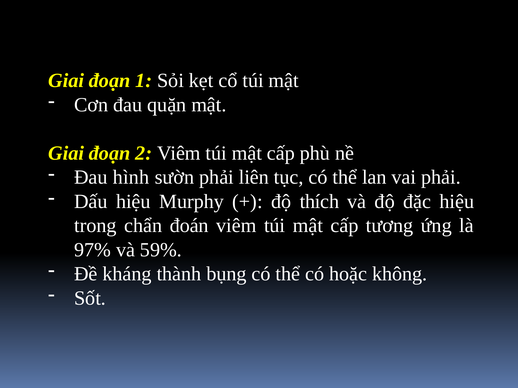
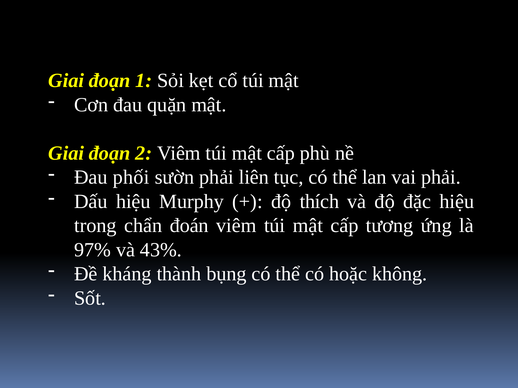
hình: hình -> phối
59%: 59% -> 43%
